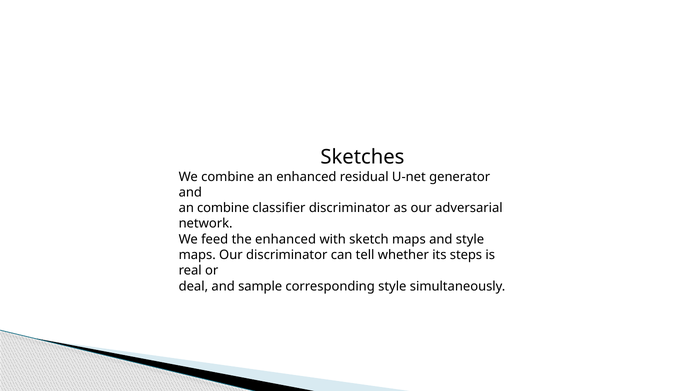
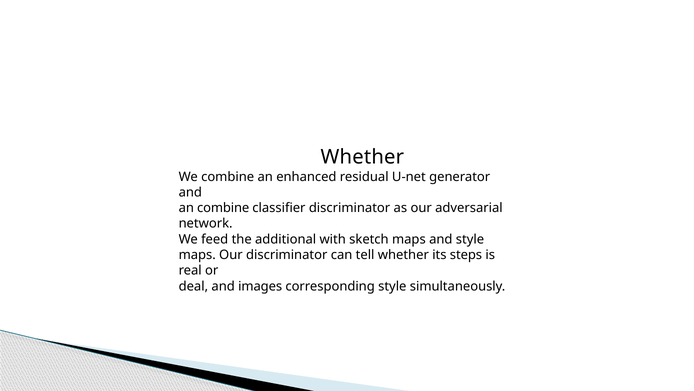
Sketches at (362, 157): Sketches -> Whether
the enhanced: enhanced -> additional
sample: sample -> images
